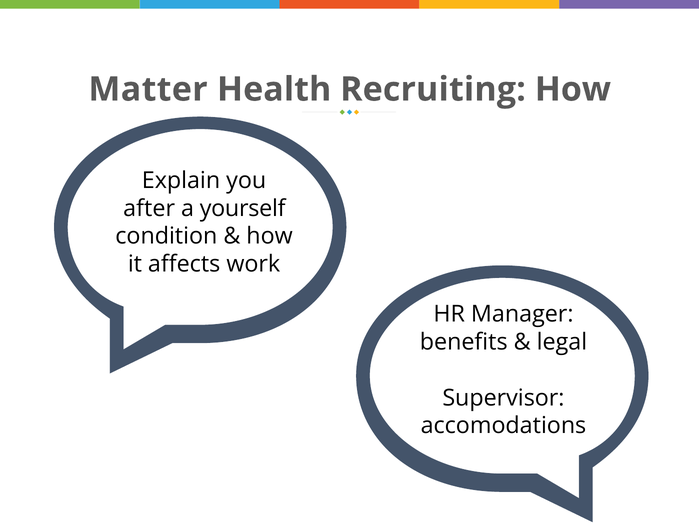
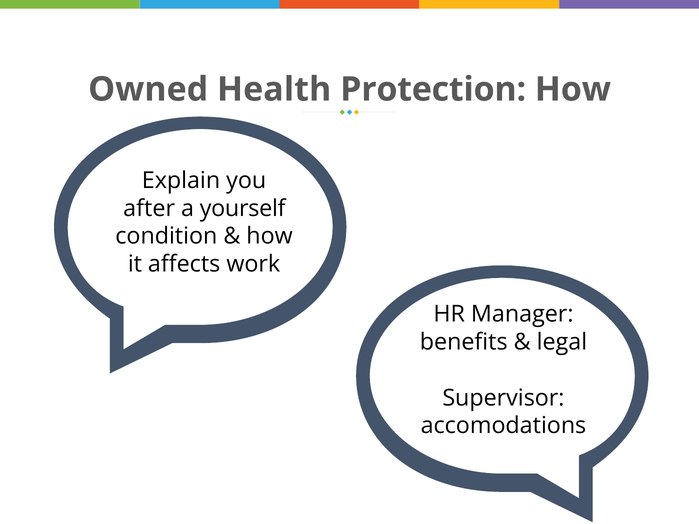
Matter: Matter -> Owned
Recruiting: Recruiting -> Protection
